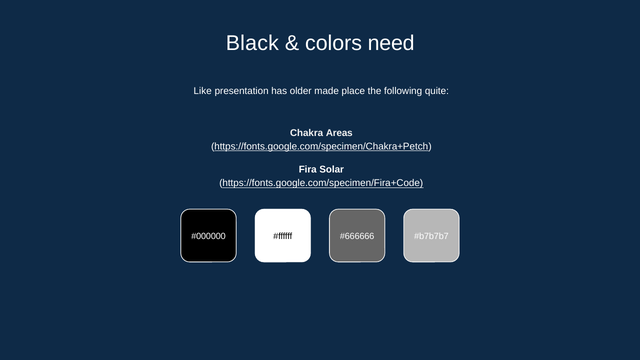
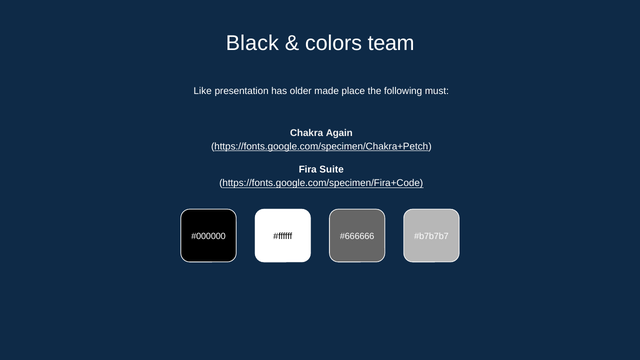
need: need -> team
quite: quite -> must
Areas: Areas -> Again
Solar: Solar -> Suite
